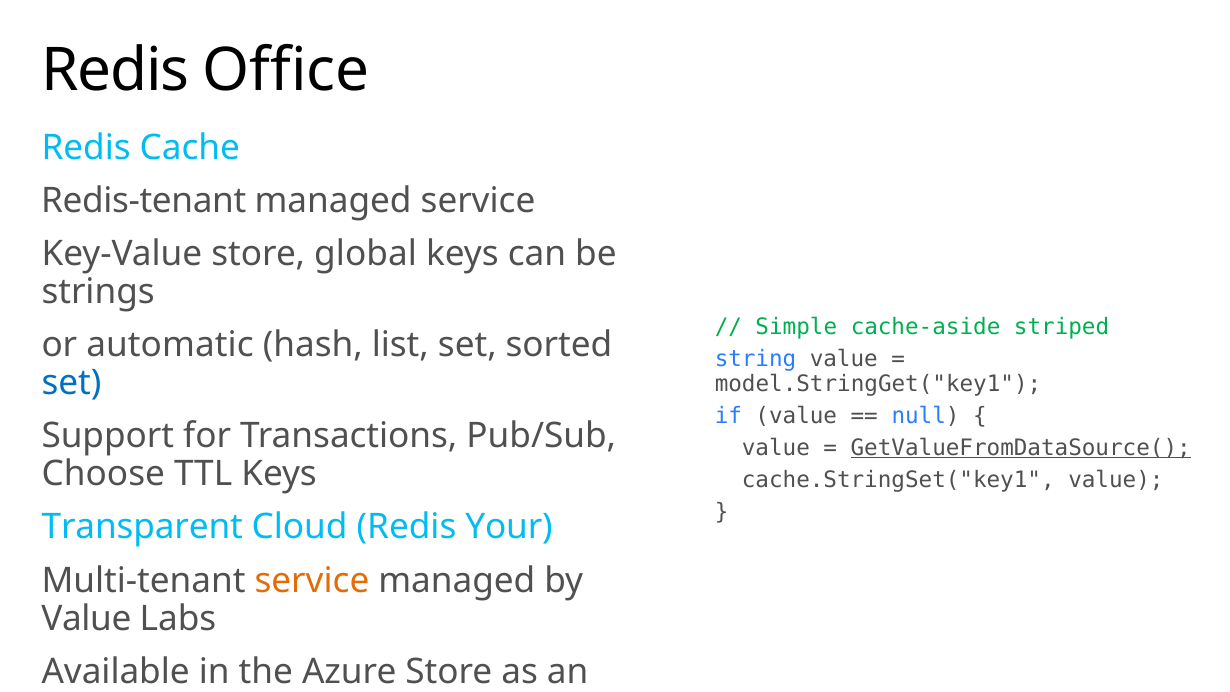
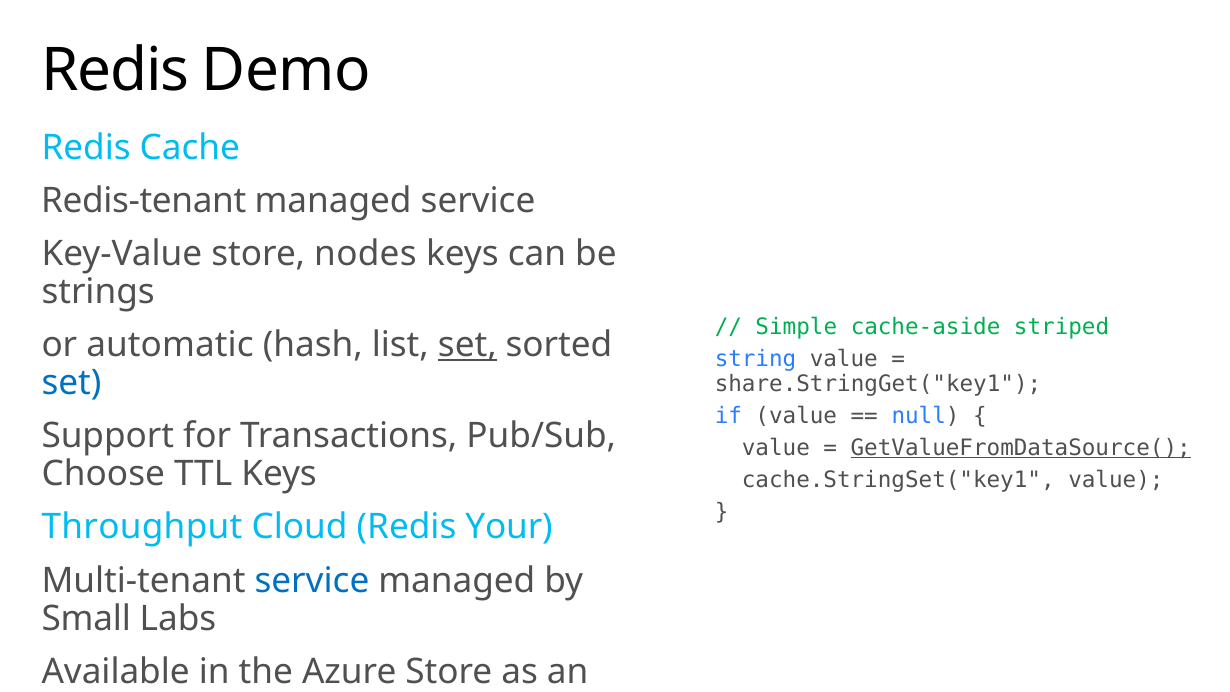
Office: Office -> Demo
global: global -> nodes
set at (467, 345) underline: none -> present
model.StringGet("key1: model.StringGet("key1 -> share.StringGet("key1
Transparent: Transparent -> Throughput
service at (312, 580) colour: orange -> blue
Value at (86, 618): Value -> Small
